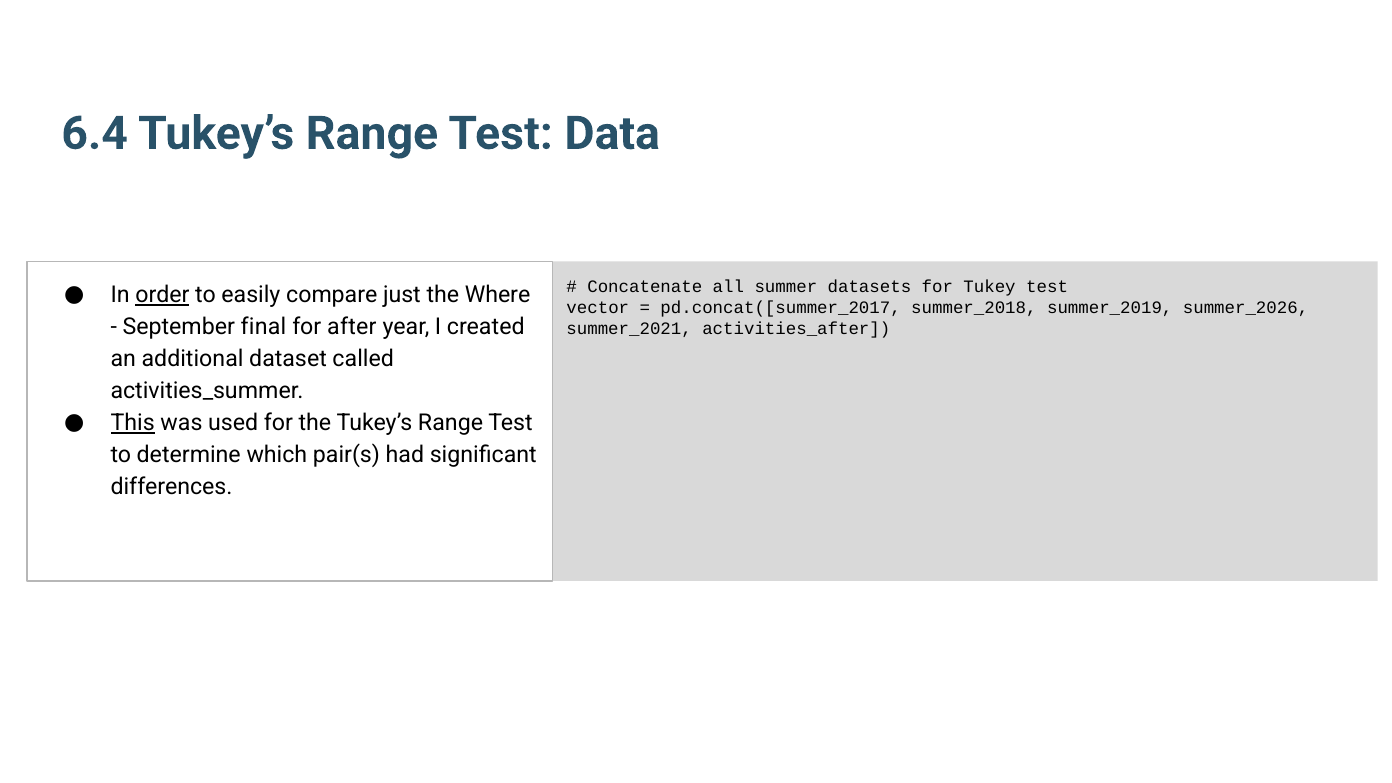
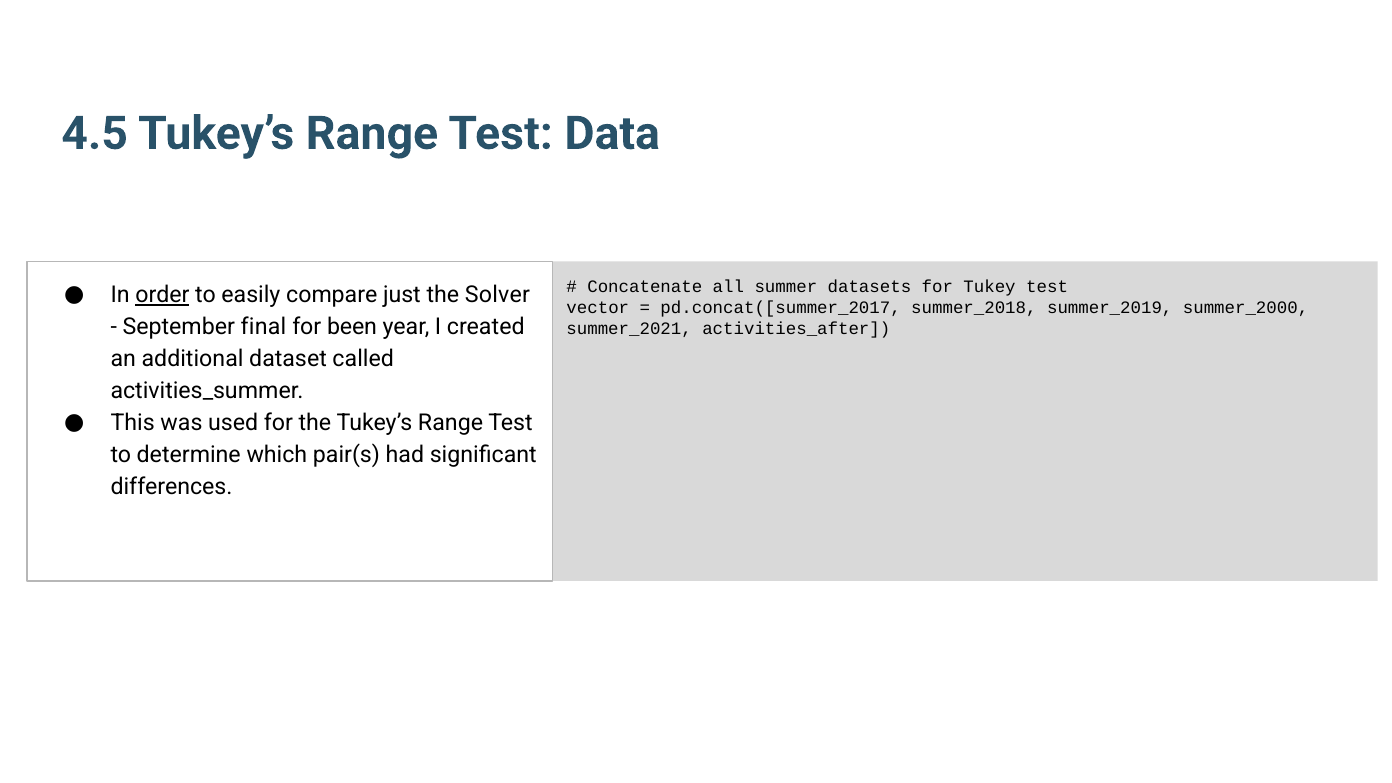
6.4: 6.4 -> 4.5
Where: Where -> Solver
summer_2026: summer_2026 -> summer_2000
after: after -> been
This underline: present -> none
